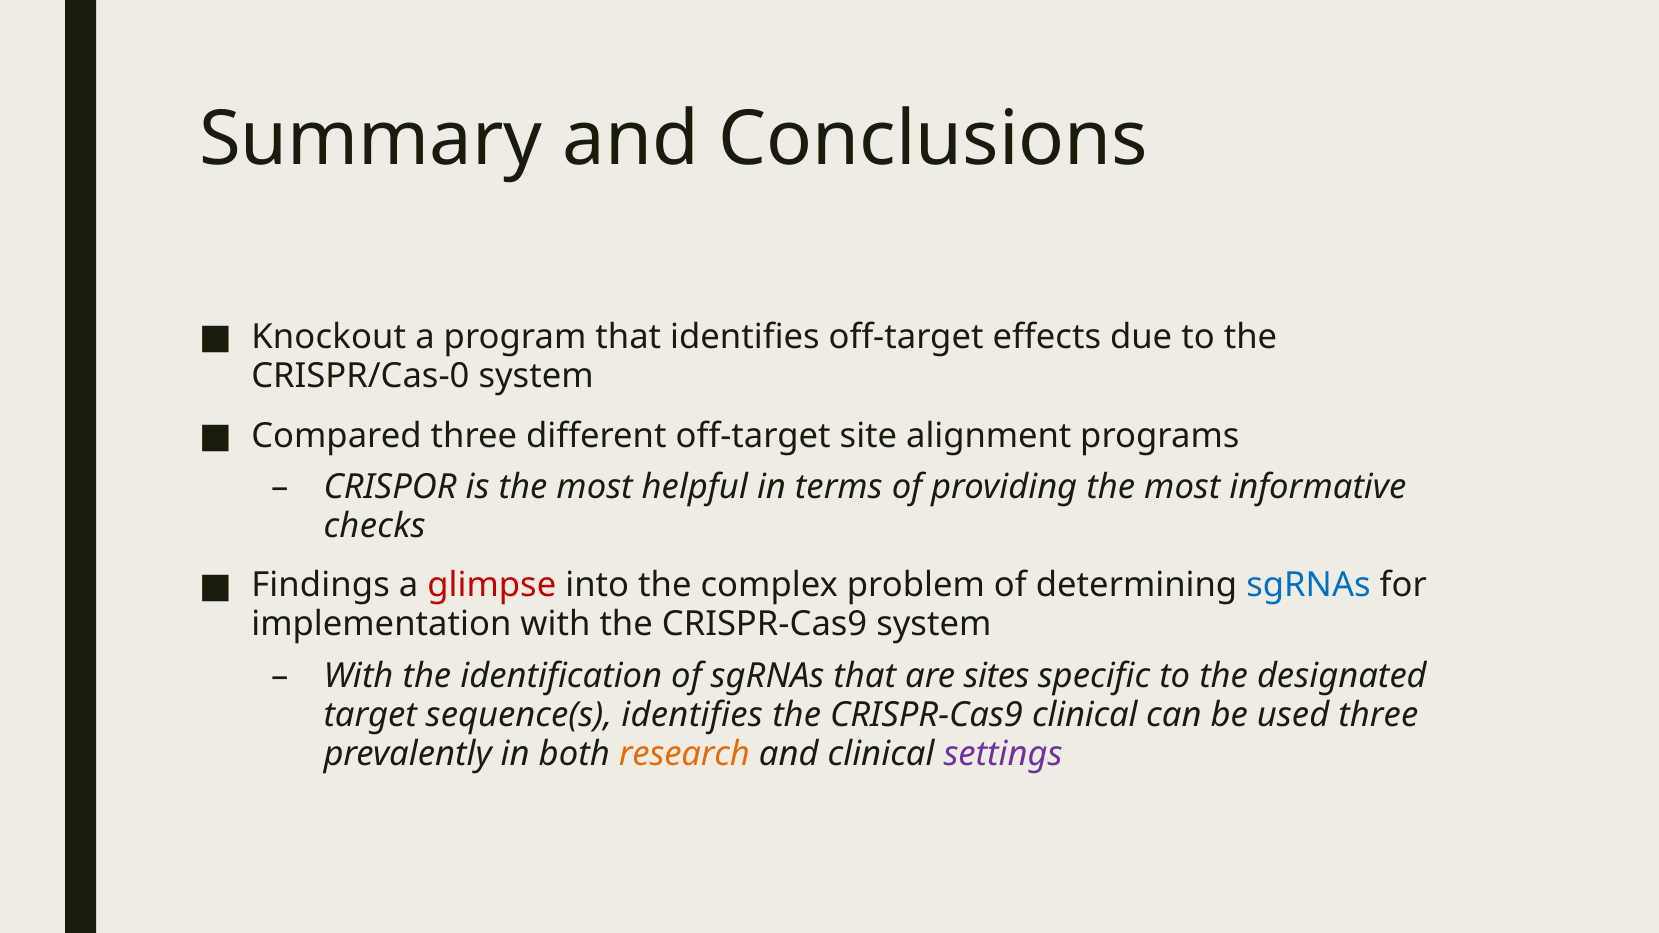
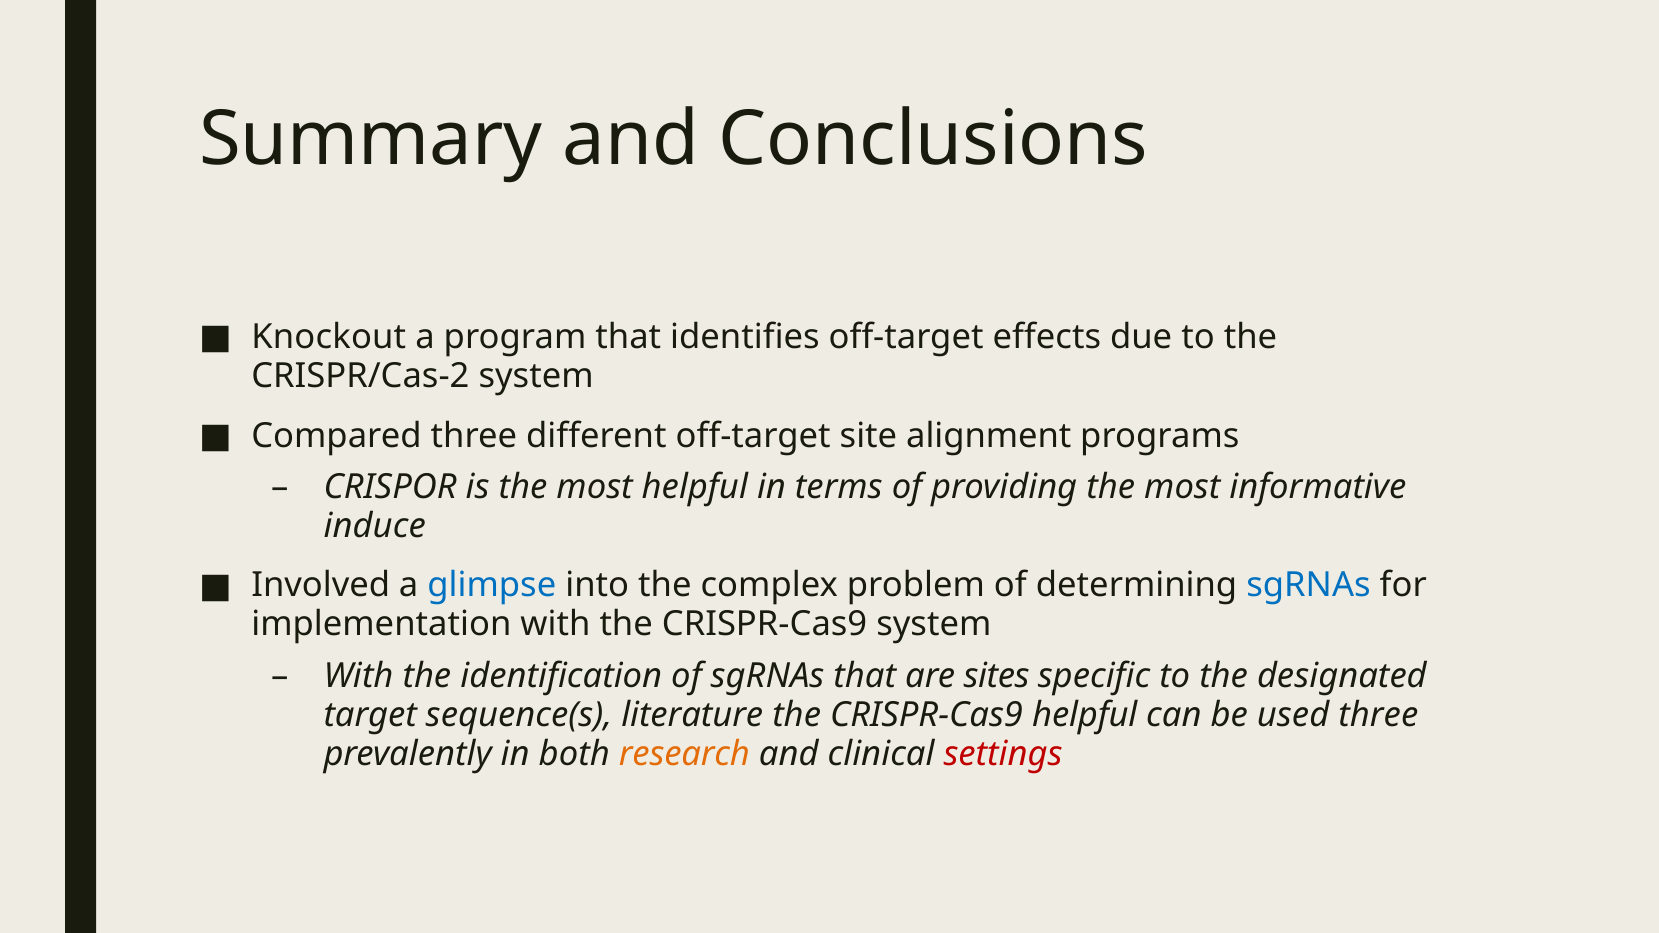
CRISPR/Cas-0: CRISPR/Cas-0 -> CRISPR/Cas-2
checks: checks -> induce
Findings: Findings -> Involved
glimpse colour: red -> blue
sequence(s identifies: identifies -> literature
CRISPR-Cas9 clinical: clinical -> helpful
settings colour: purple -> red
